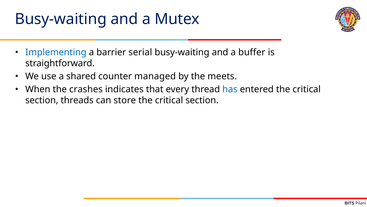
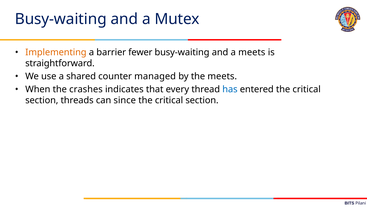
Implementing colour: blue -> orange
serial: serial -> fewer
a buffer: buffer -> meets
store: store -> since
